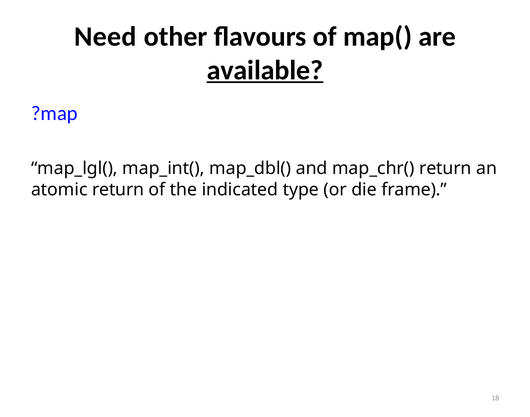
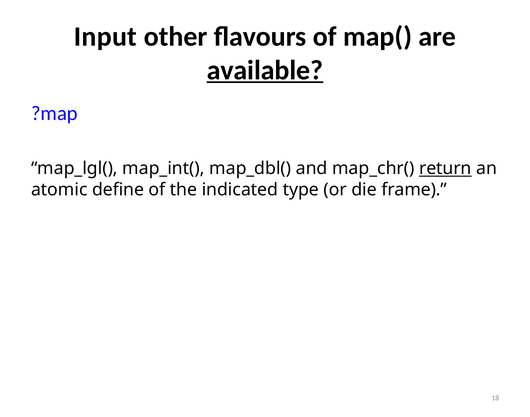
Need: Need -> Input
return at (445, 169) underline: none -> present
atomic return: return -> define
